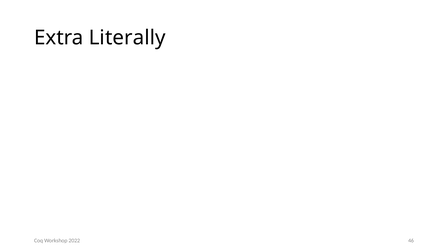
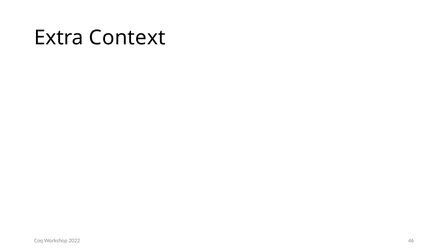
Literally: Literally -> Context
